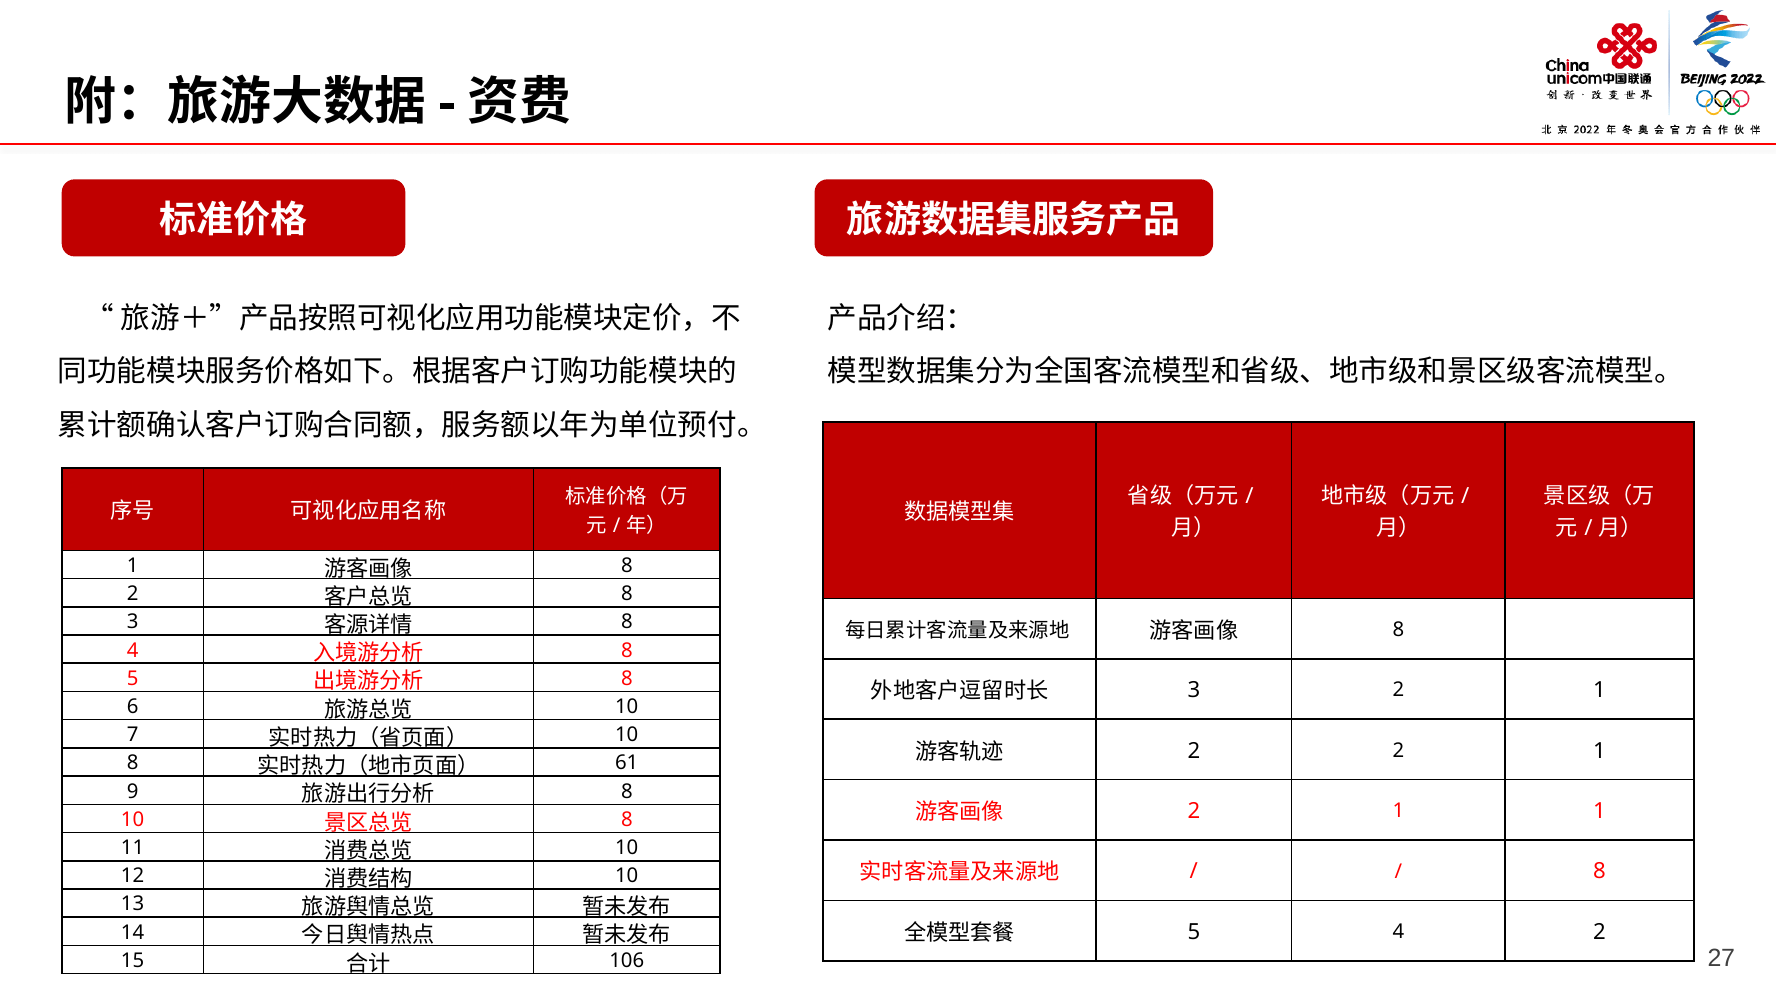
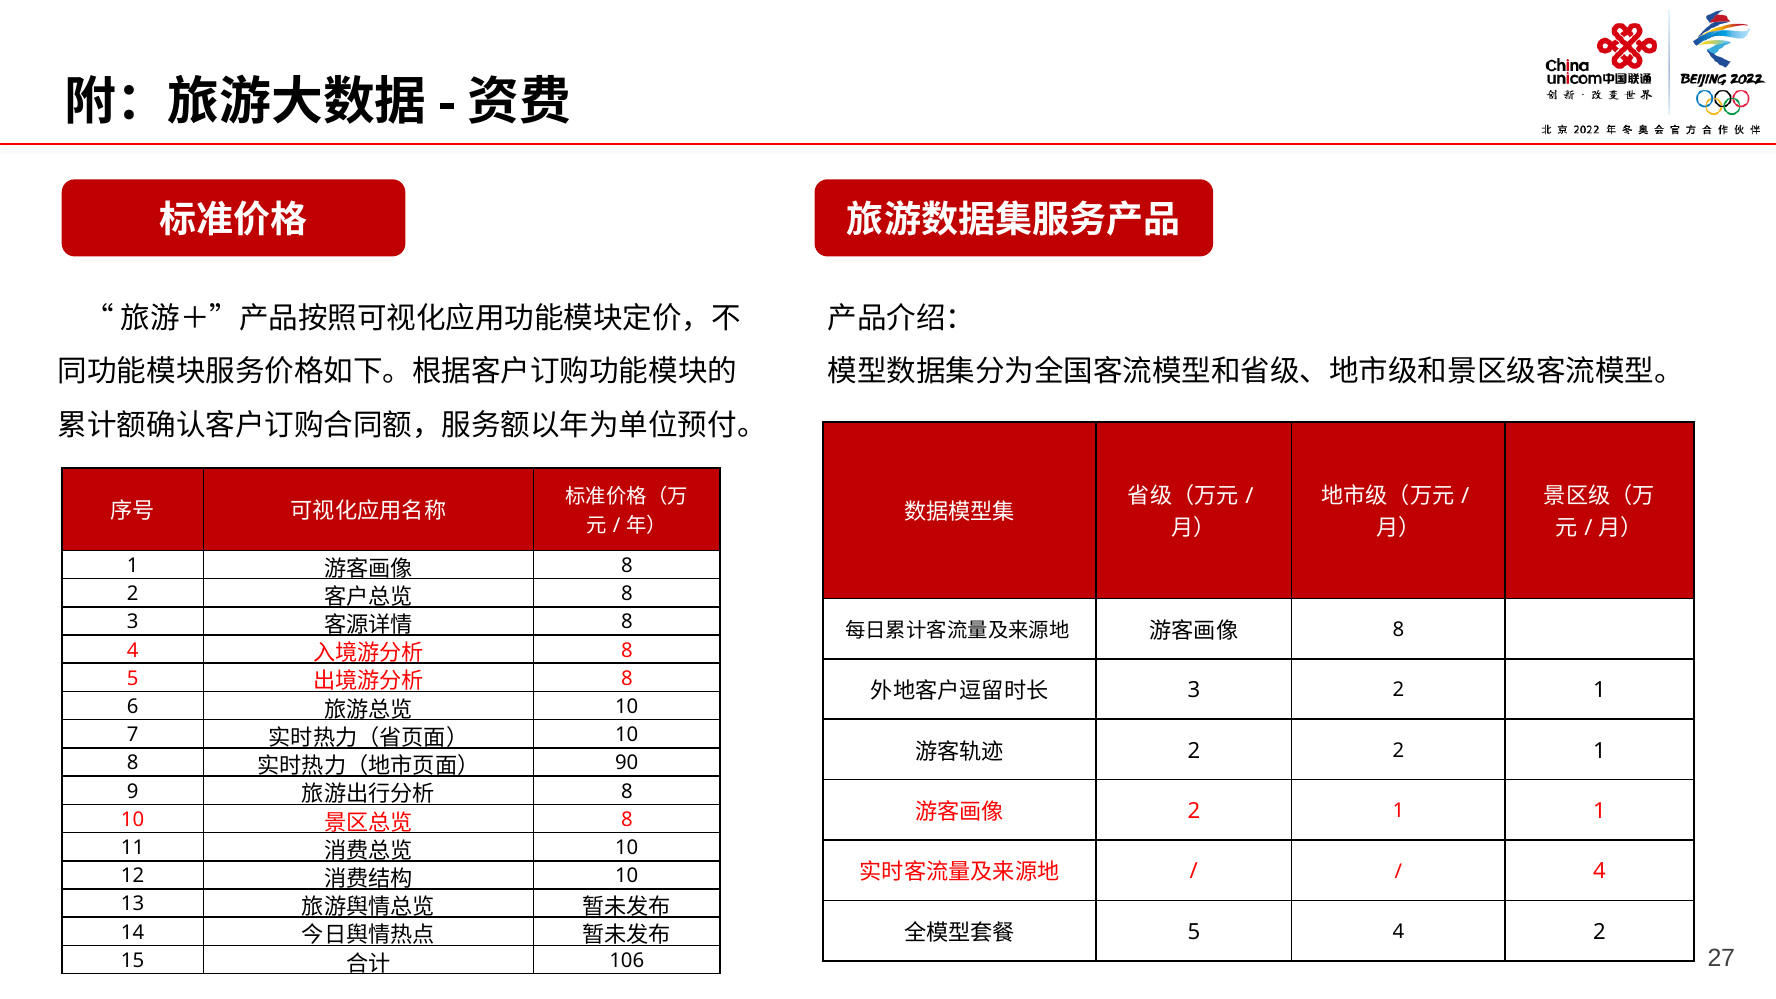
61: 61 -> 90
8 at (1599, 872): 8 -> 4
